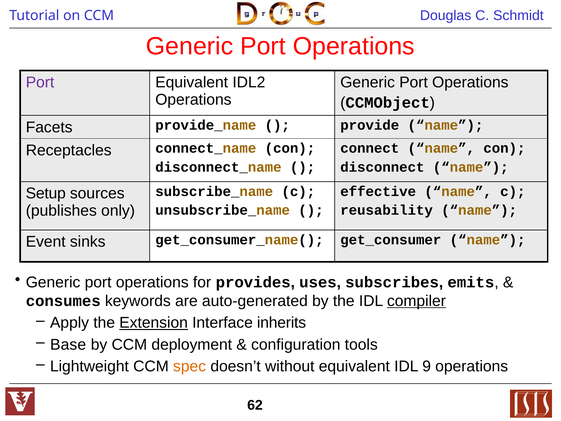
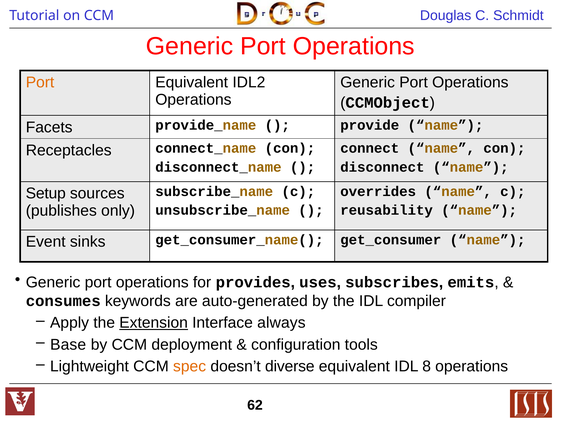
Port at (40, 82) colour: purple -> orange
effective: effective -> overrides
compiler underline: present -> none
inherits: inherits -> always
without: without -> diverse
9: 9 -> 8
